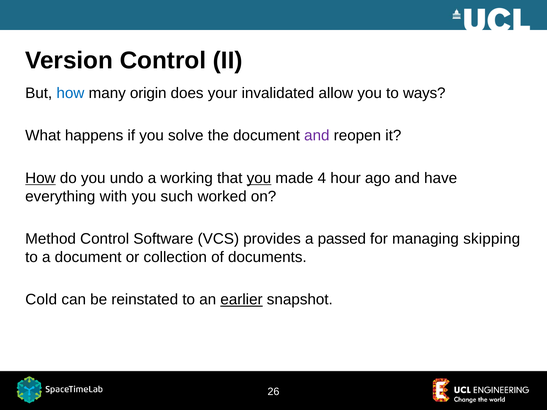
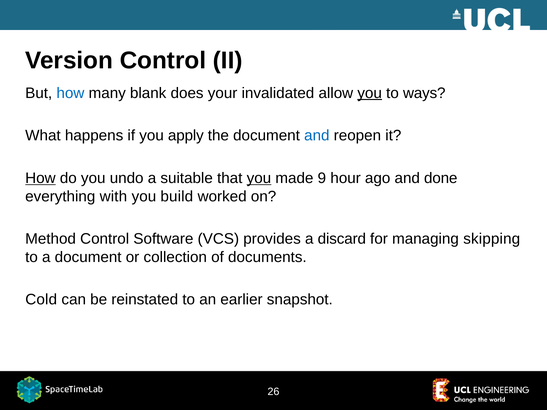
origin: origin -> blank
you at (370, 93) underline: none -> present
solve: solve -> apply
and at (317, 136) colour: purple -> blue
working: working -> suitable
4: 4 -> 9
have: have -> done
such: such -> build
passed: passed -> discard
earlier underline: present -> none
